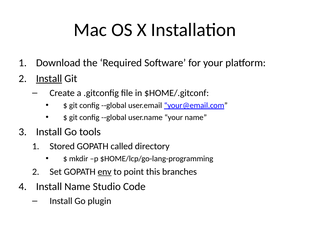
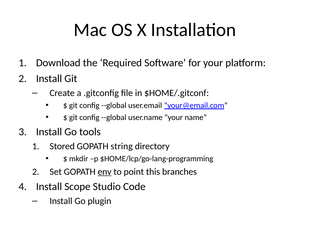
Install at (49, 79) underline: present -> none
called: called -> string
Install Name: Name -> Scope
